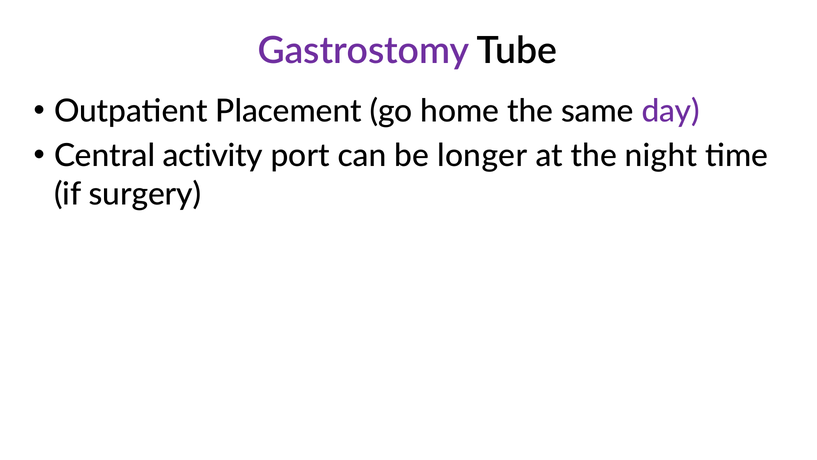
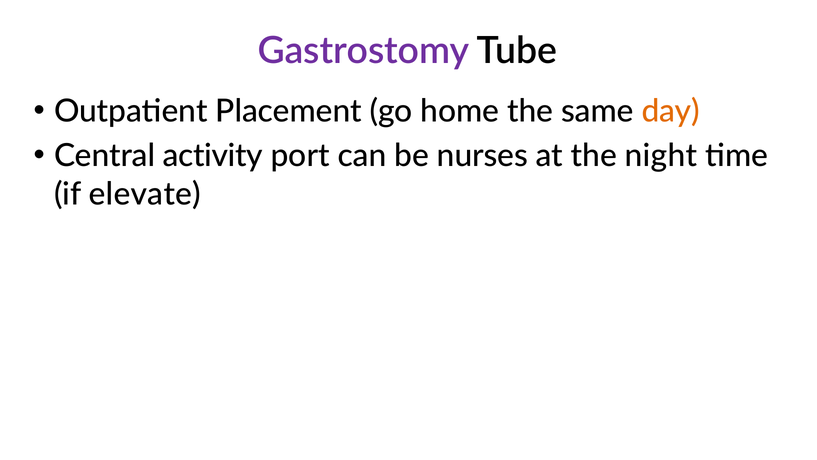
day colour: purple -> orange
longer: longer -> nurses
surgery: surgery -> elevate
